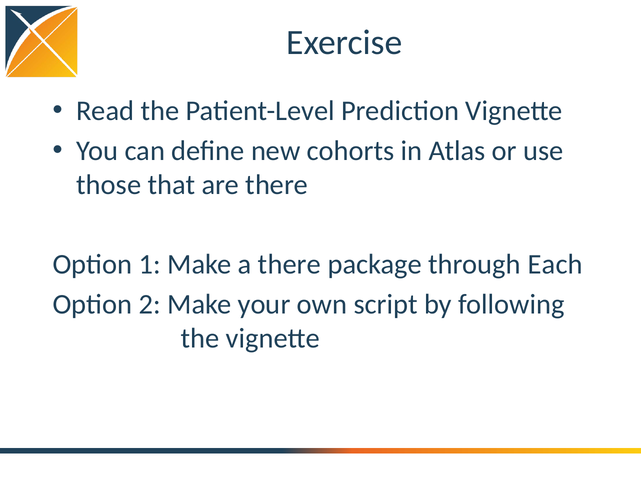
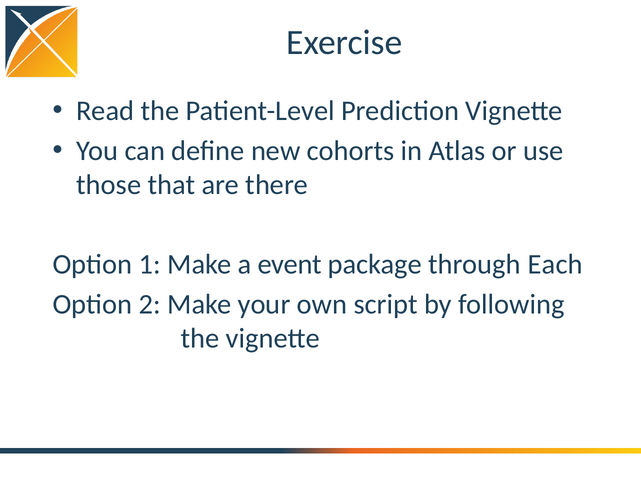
a there: there -> event
